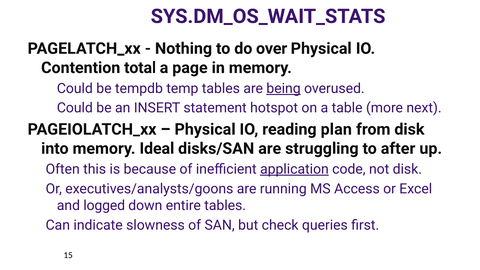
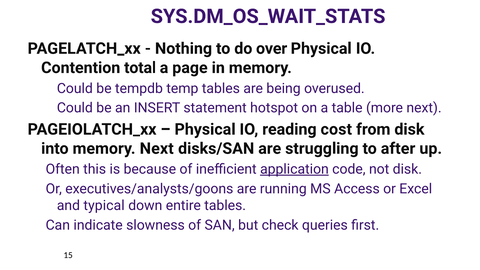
being underline: present -> none
plan: plan -> cost
memory Ideal: Ideal -> Next
logged: logged -> typical
